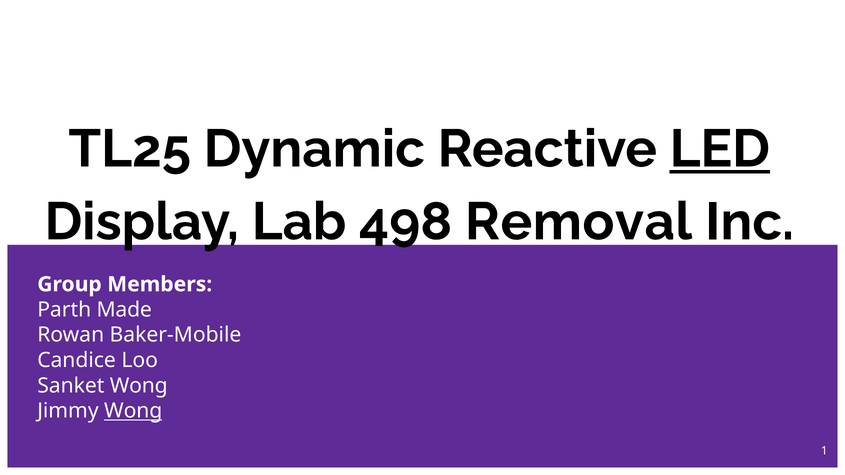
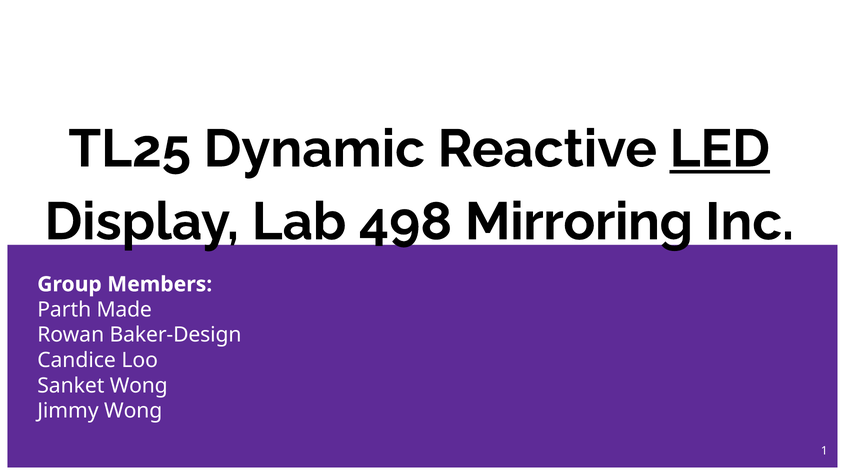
Removal: Removal -> Mirroring
Baker-Mobile: Baker-Mobile -> Baker-Design
Wong at (133, 411) underline: present -> none
